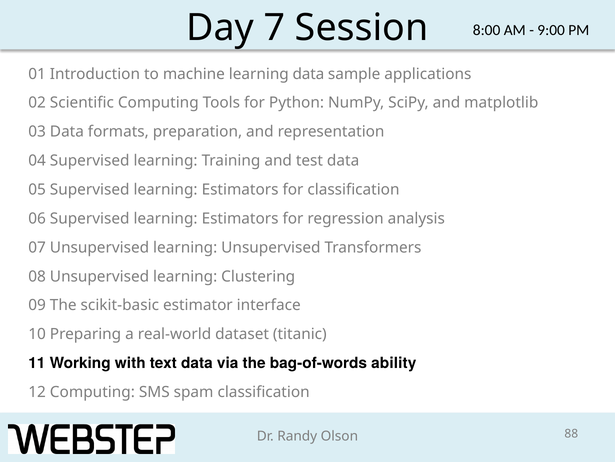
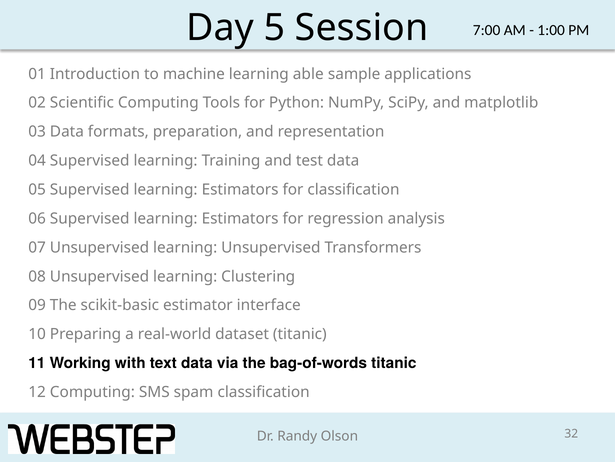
7: 7 -> 5
8:00: 8:00 -> 7:00
9:00: 9:00 -> 1:00
learning data: data -> able
bag-of-words ability: ability -> titanic
88: 88 -> 32
